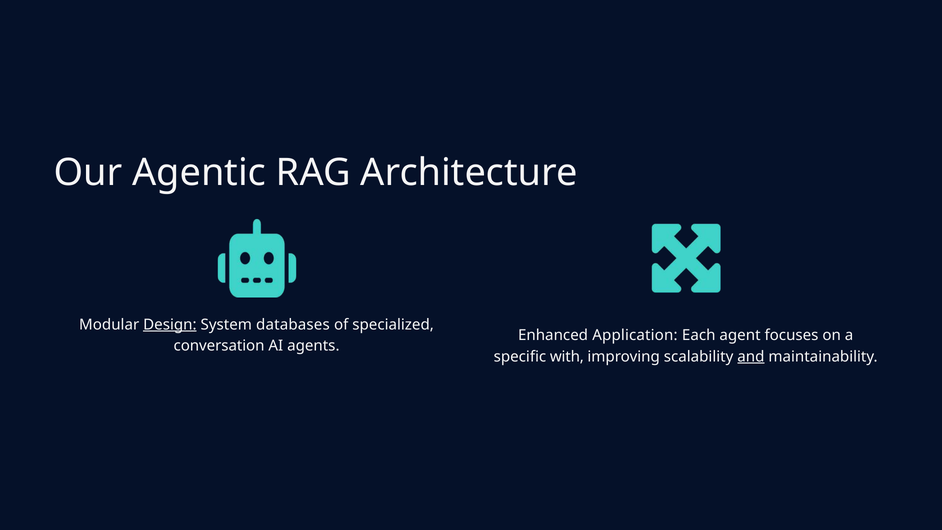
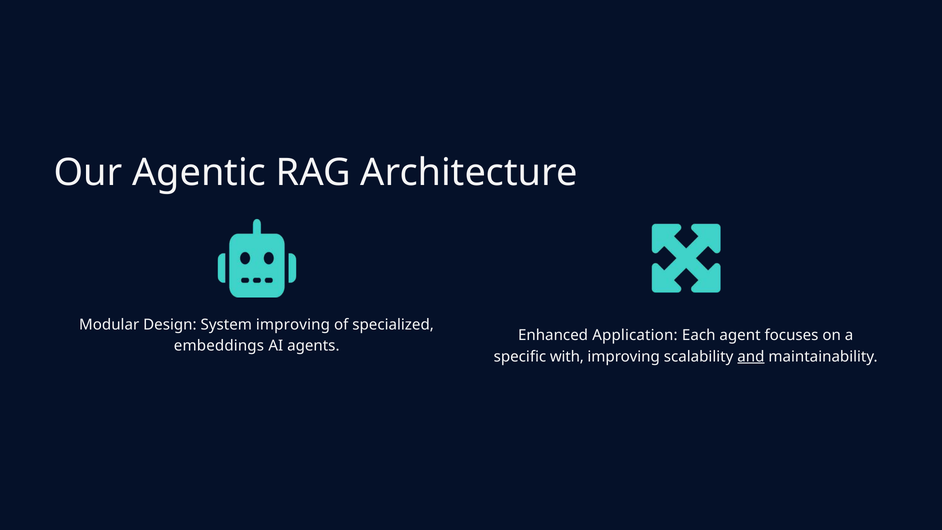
Design underline: present -> none
System databases: databases -> improving
conversation: conversation -> embeddings
